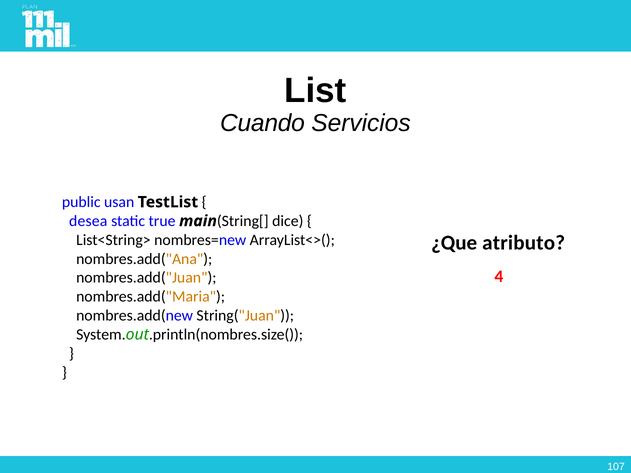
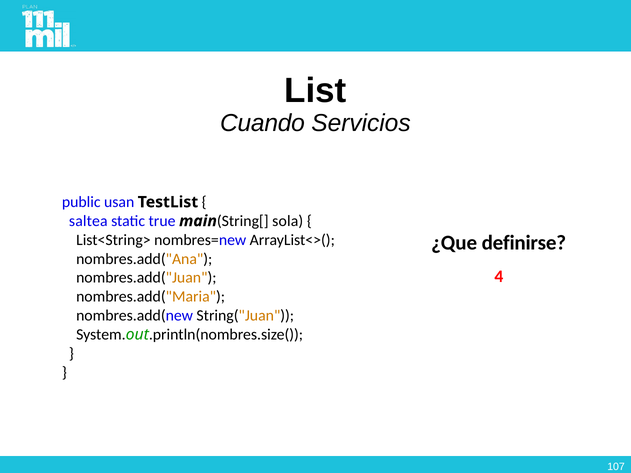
desea: desea -> saltea
dice: dice -> sola
atributo: atributo -> definirse
